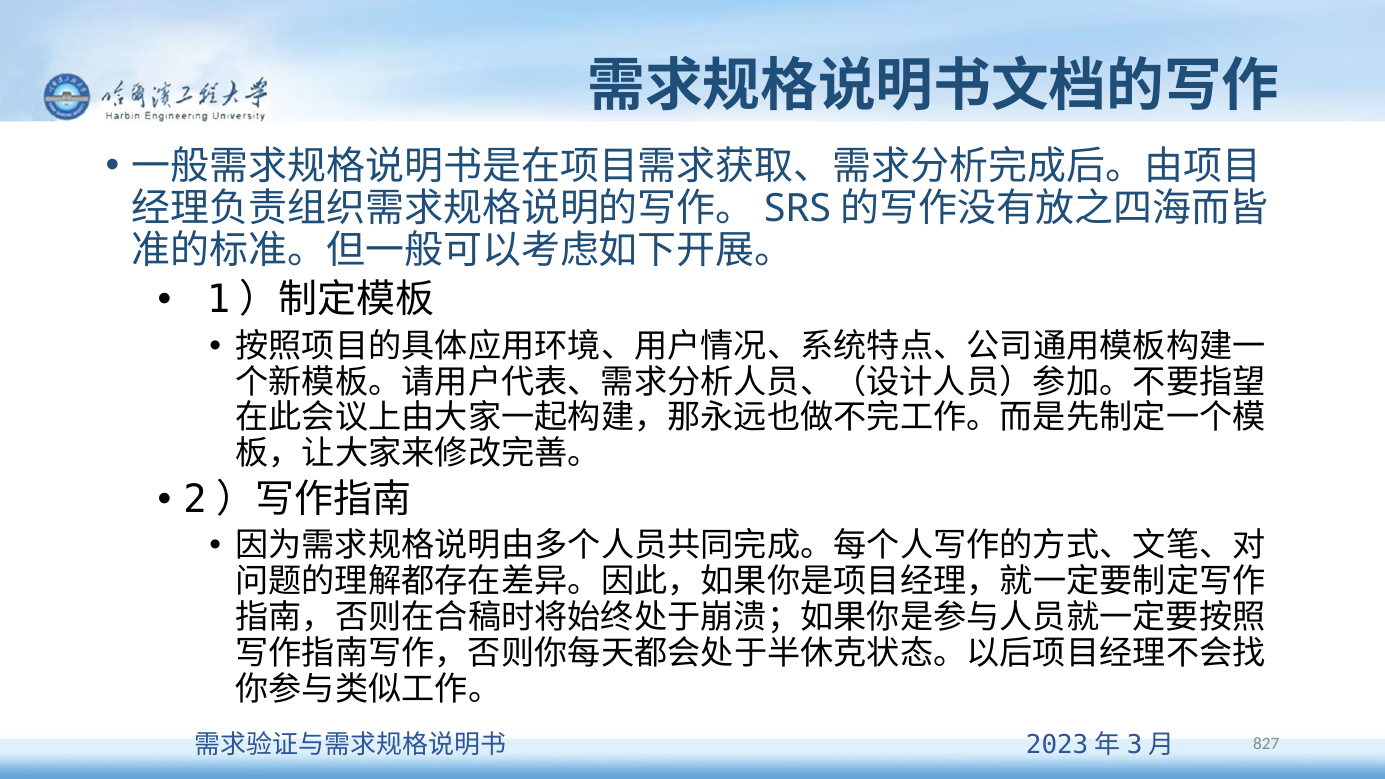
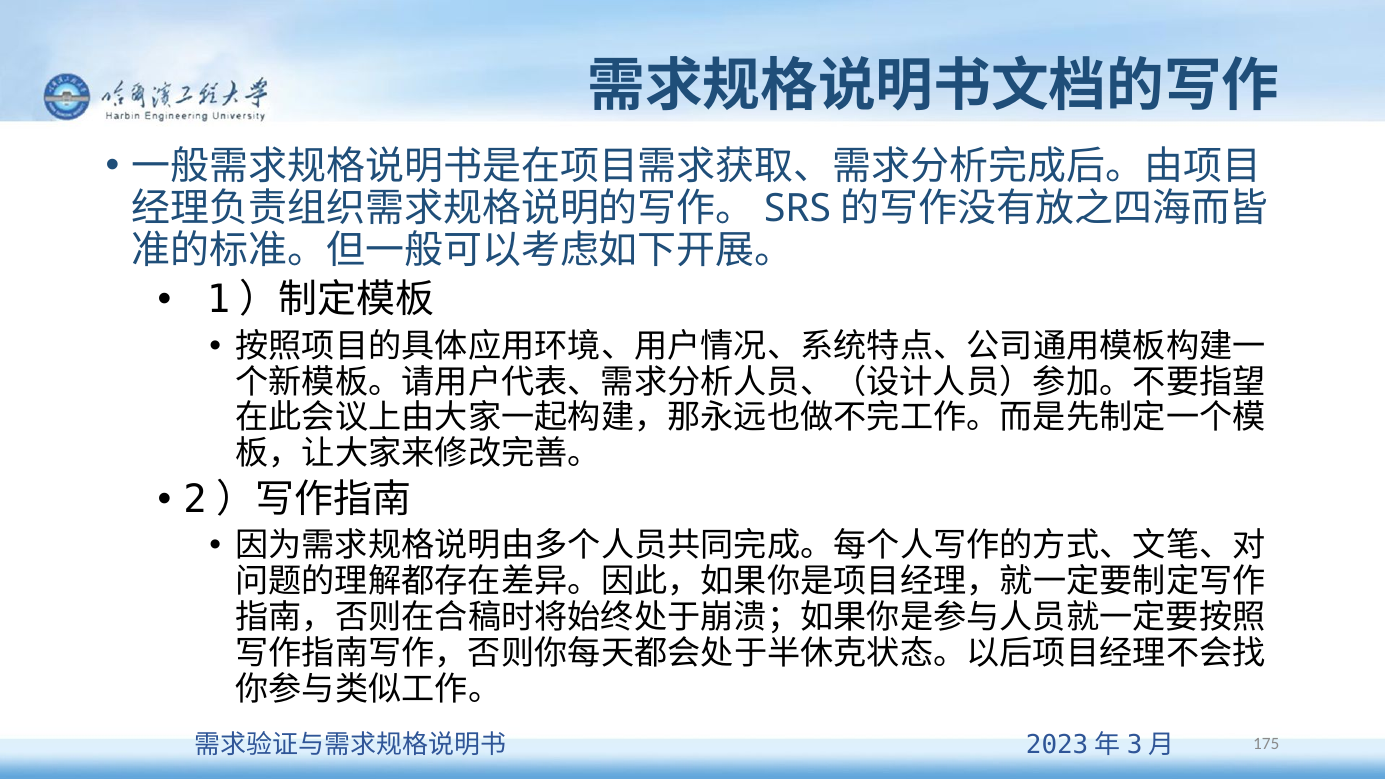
827: 827 -> 175
